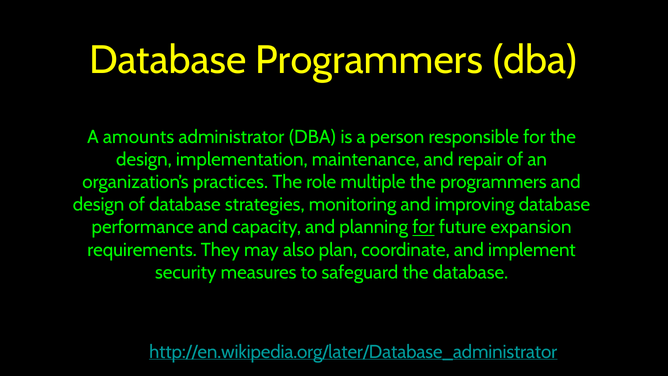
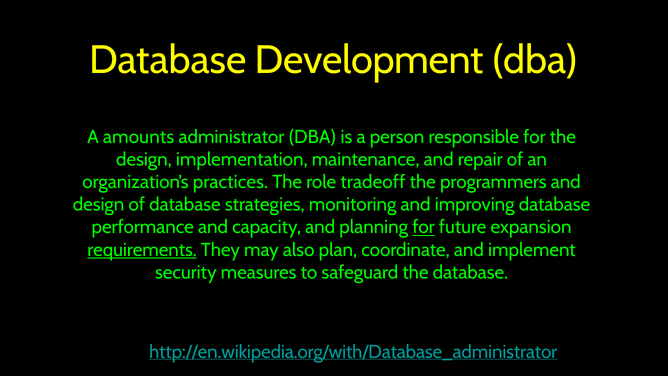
Database Programmers: Programmers -> Development
multiple: multiple -> tradeoff
requirements underline: none -> present
http://en.wikipedia.org/later/Database_administrator: http://en.wikipedia.org/later/Database_administrator -> http://en.wikipedia.org/with/Database_administrator
